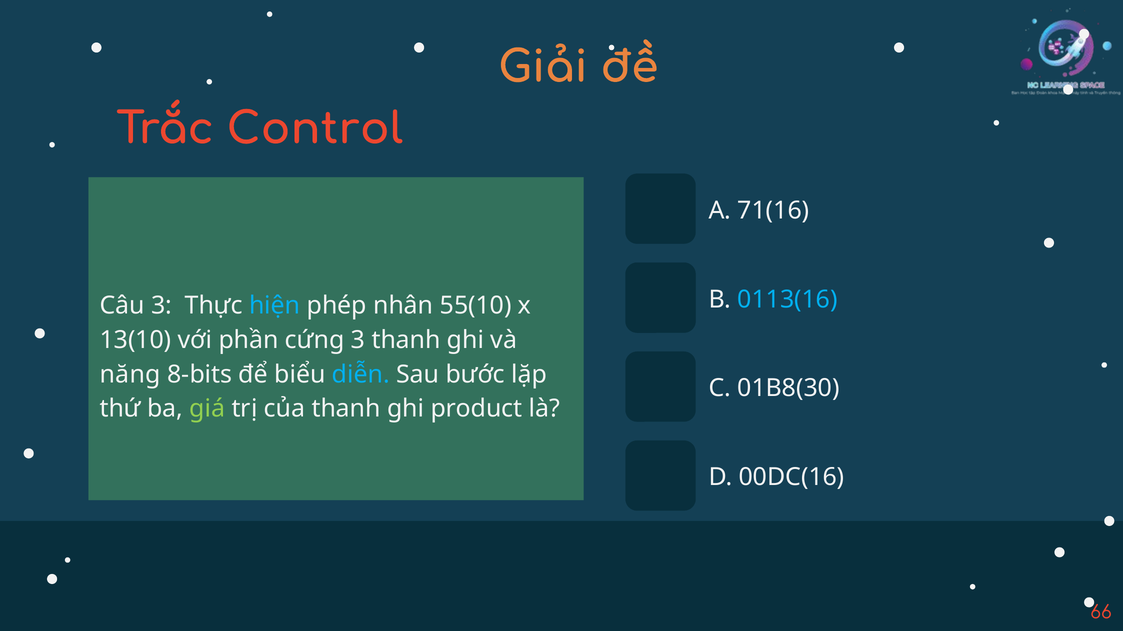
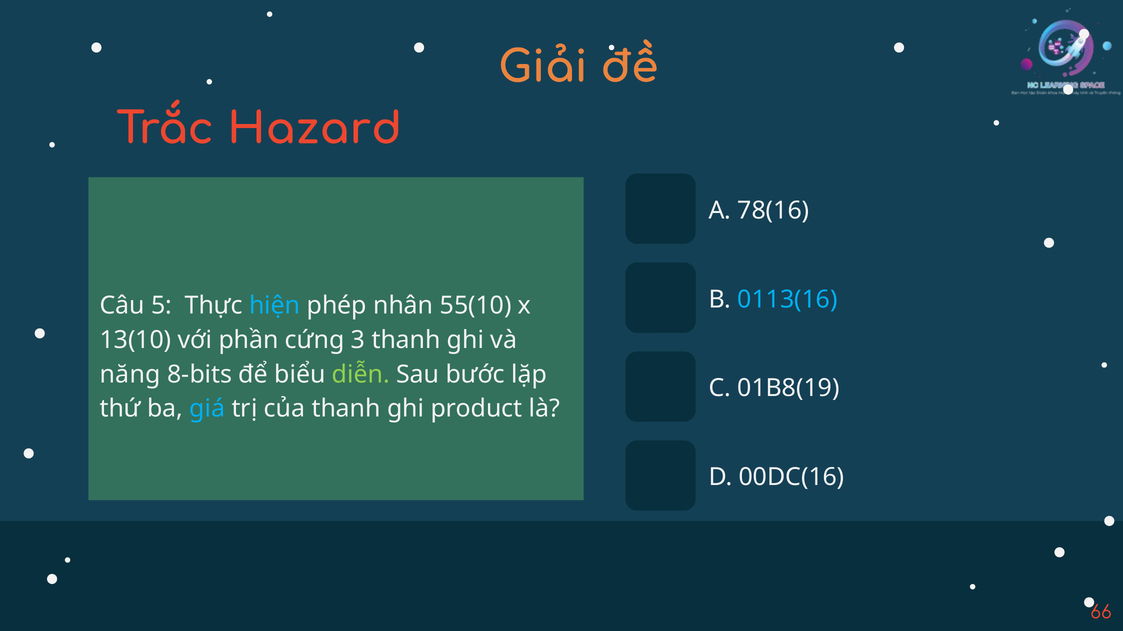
Control: Control -> Hazard
71(16: 71(16 -> 78(16
Câu 3: 3 -> 5
diễn colour: light blue -> light green
01B8(30: 01B8(30 -> 01B8(19
giá colour: light green -> light blue
